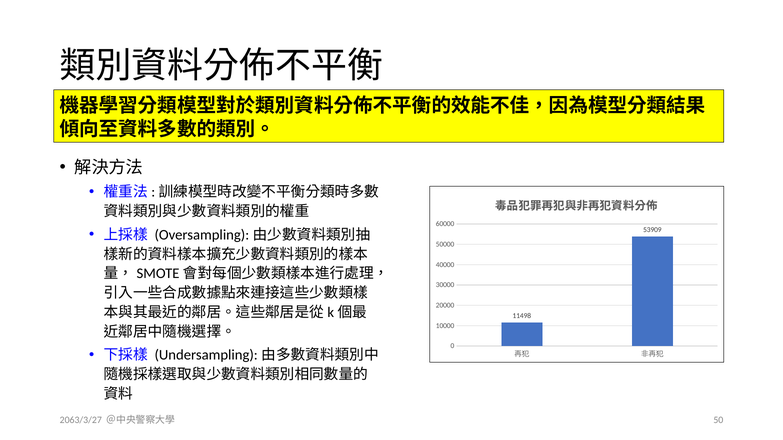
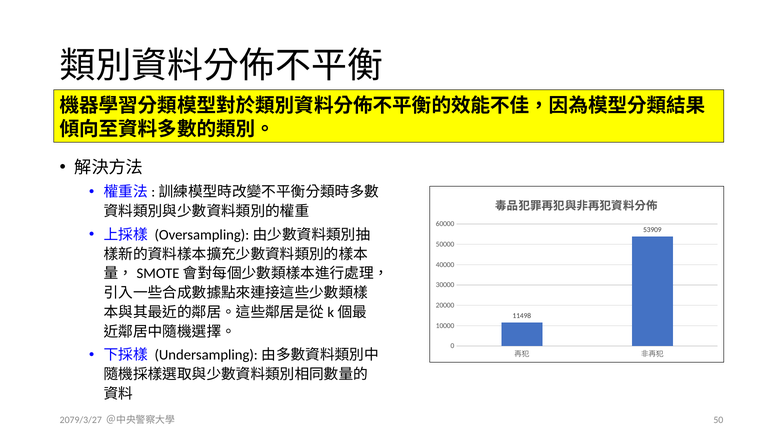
2063/3/27: 2063/3/27 -> 2079/3/27
